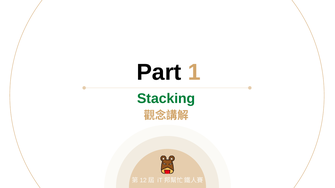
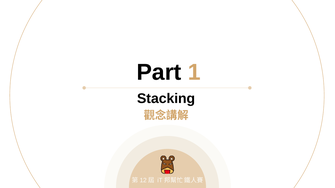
Stacking colour: green -> black
